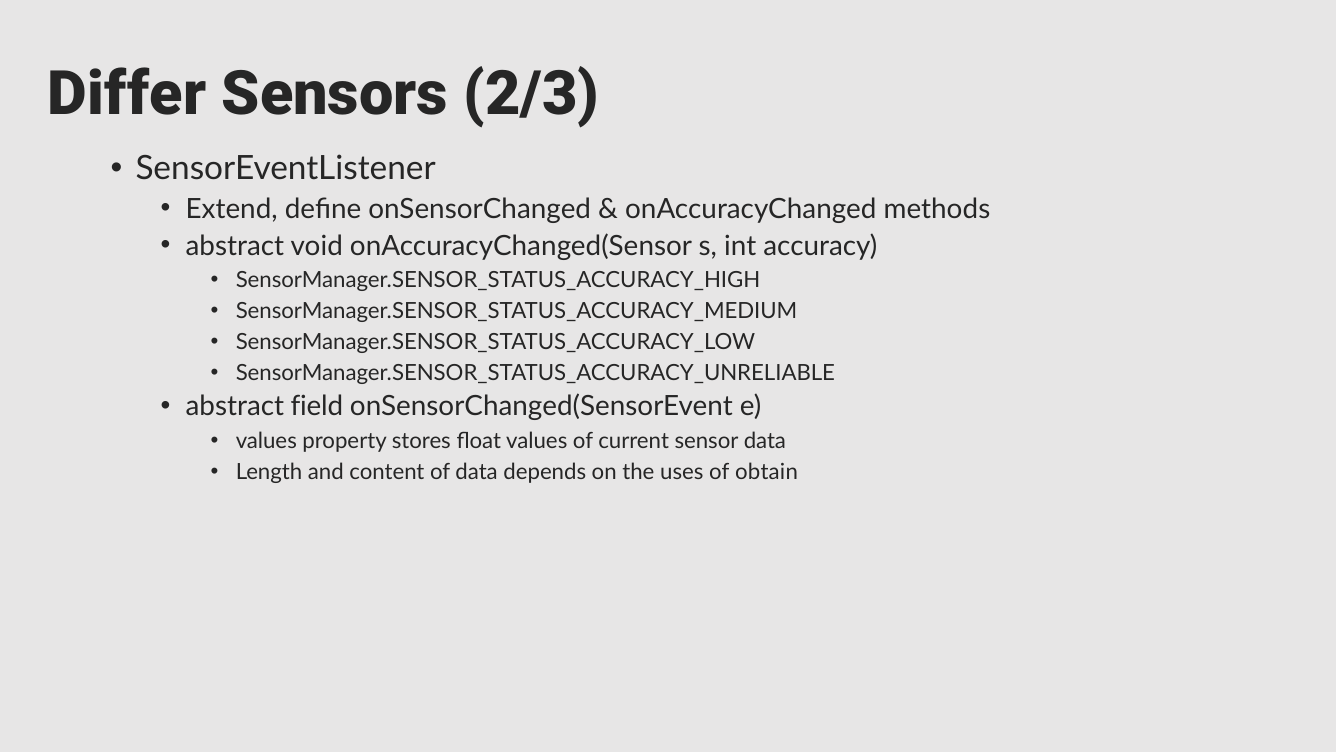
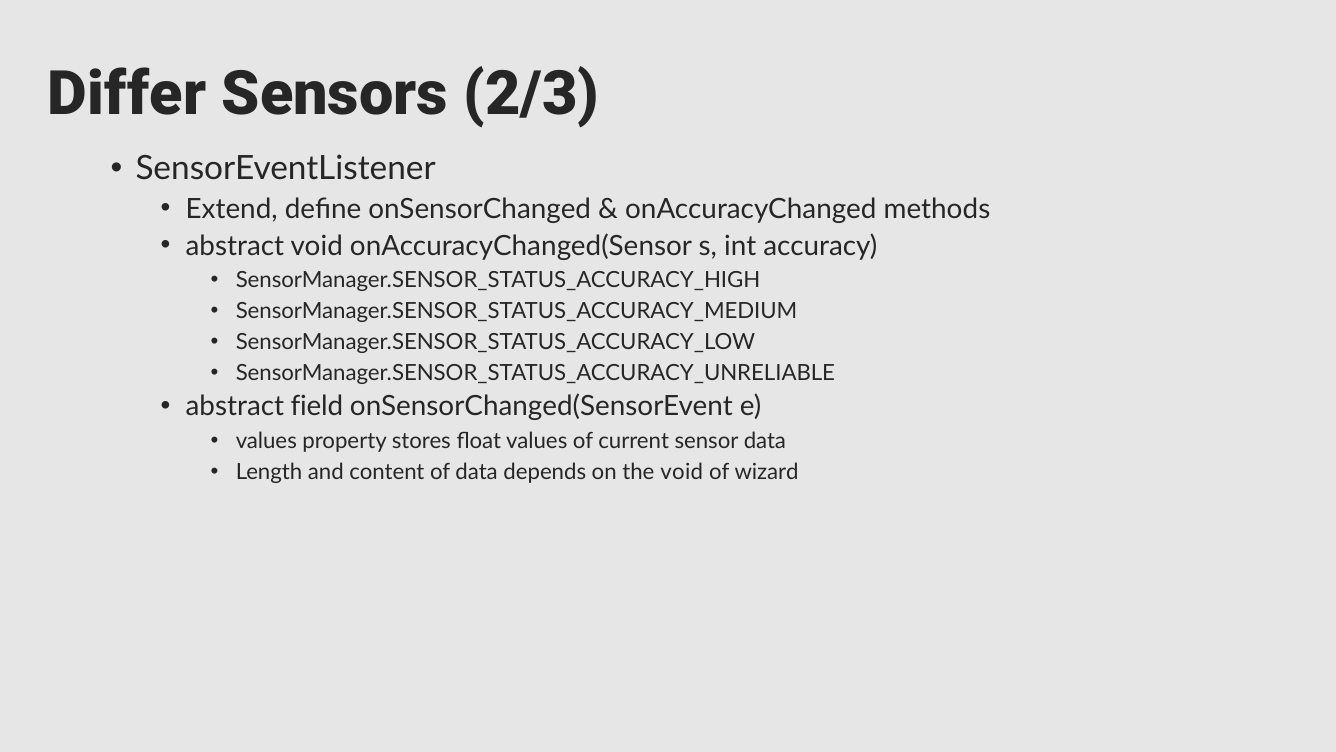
the uses: uses -> void
obtain: obtain -> wizard
